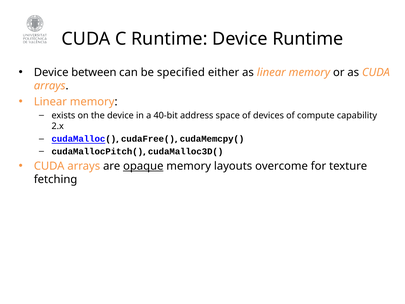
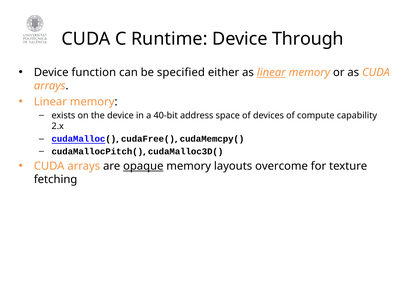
Device Runtime: Runtime -> Through
between: between -> function
linear at (271, 72) underline: none -> present
